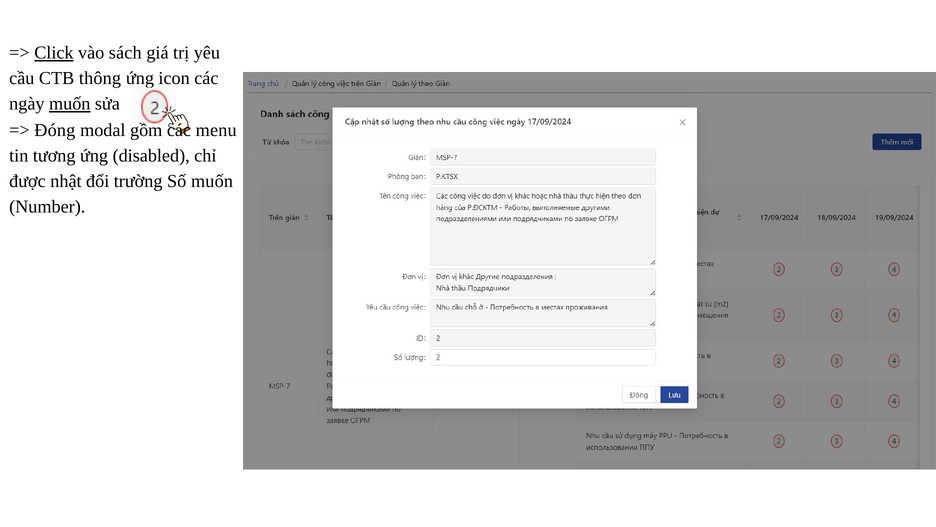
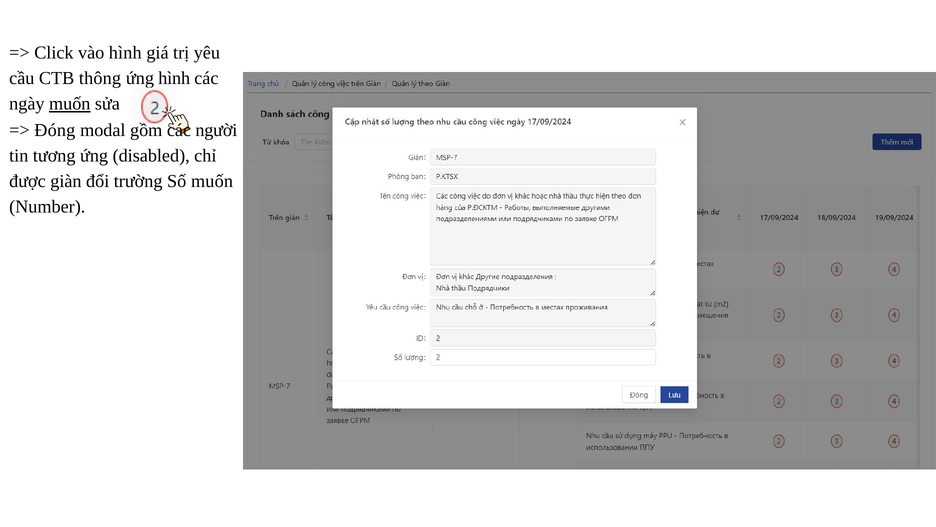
Click underline: present -> none
vào sách: sách -> hình
ứng icon: icon -> hình
menu: menu -> người
nhật: nhật -> giàn
